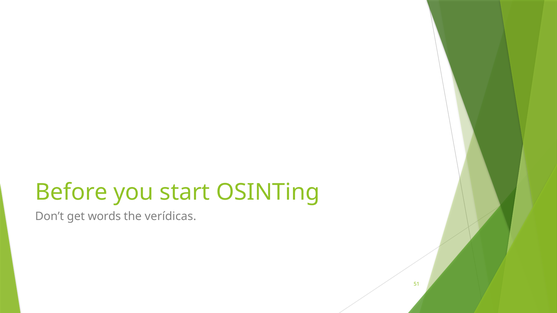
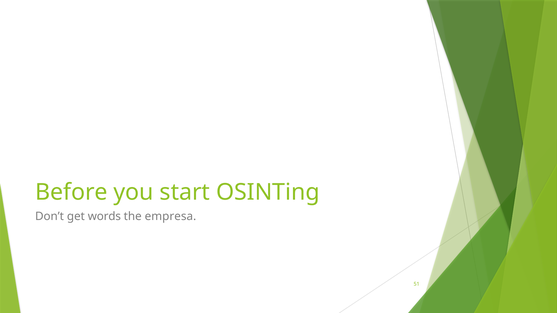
verídicas: verídicas -> empresa
